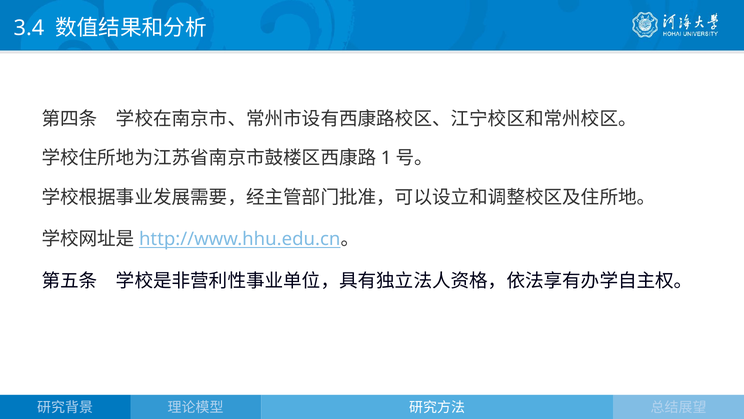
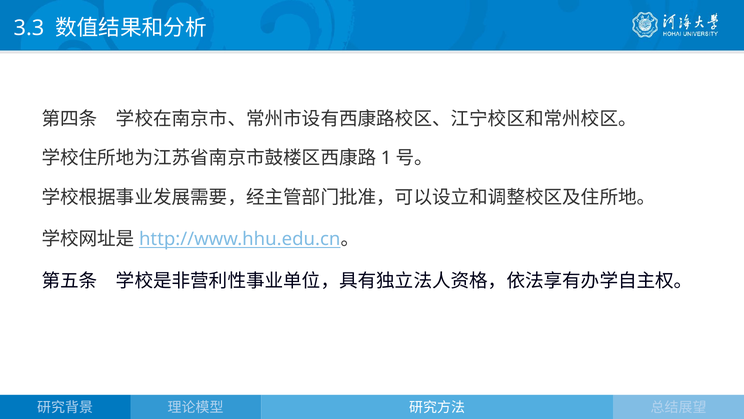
3.4: 3.4 -> 3.3
